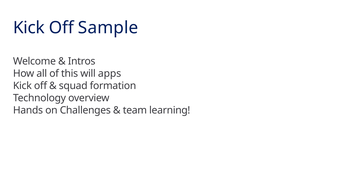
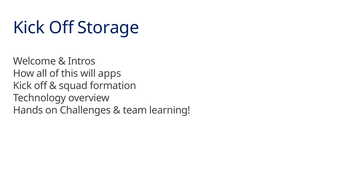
Sample: Sample -> Storage
